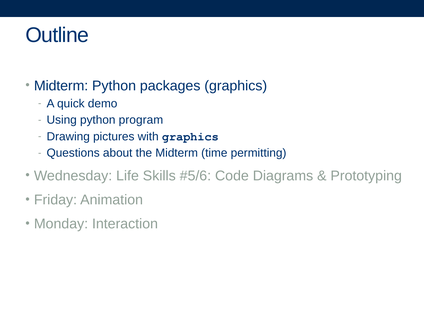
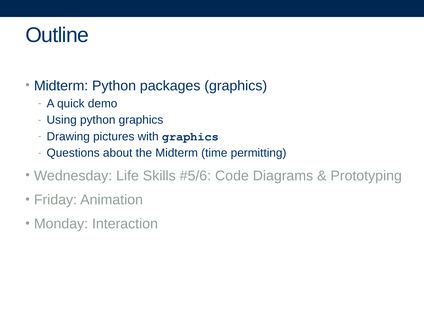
python program: program -> graphics
